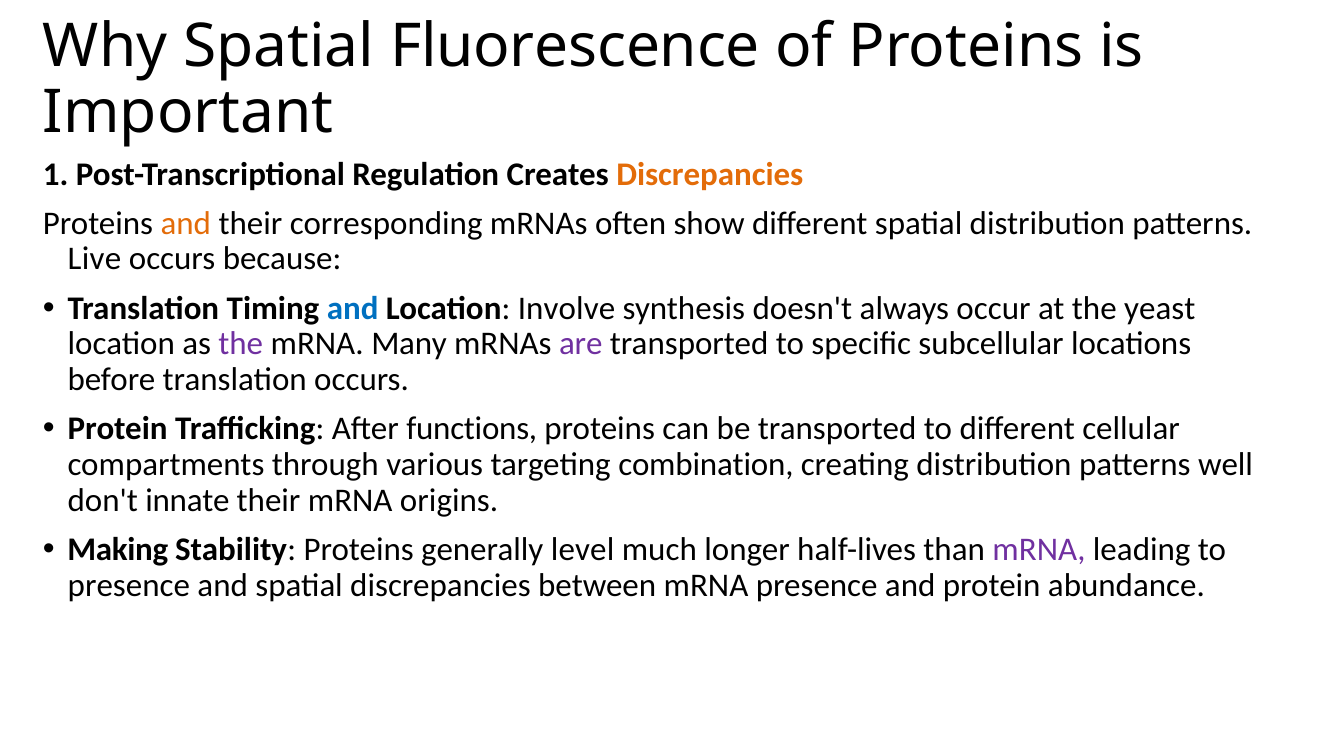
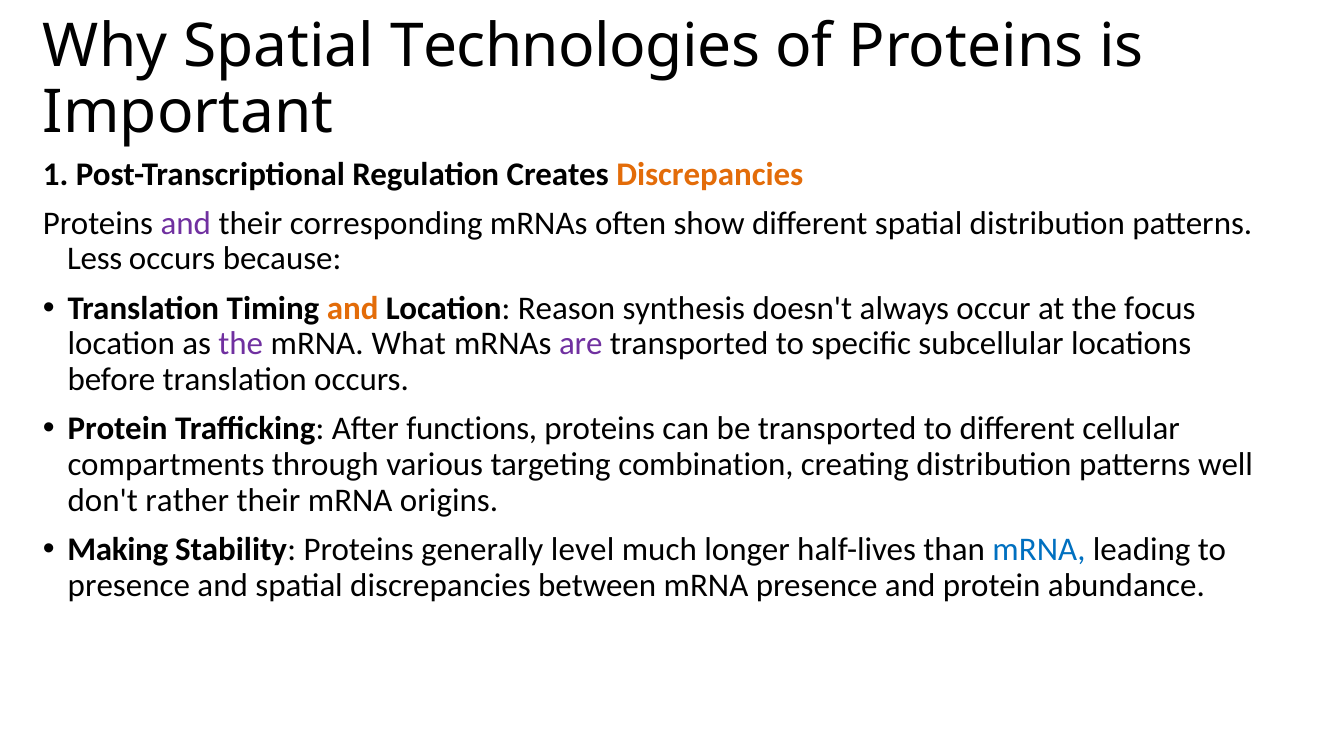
Fluorescence: Fluorescence -> Technologies
and at (186, 224) colour: orange -> purple
Live: Live -> Less
and at (353, 309) colour: blue -> orange
Involve: Involve -> Reason
yeast: yeast -> focus
Many: Many -> What
innate: innate -> rather
mRNA at (1039, 550) colour: purple -> blue
